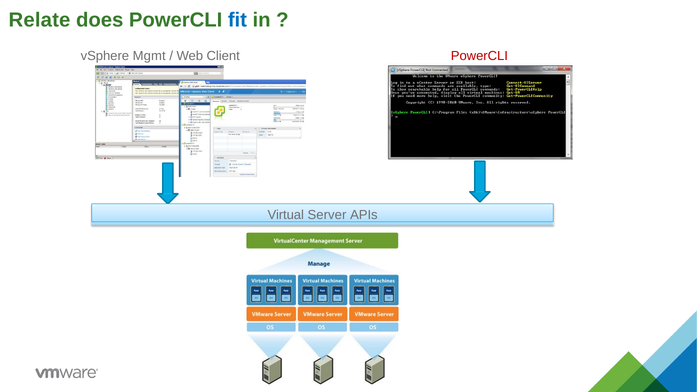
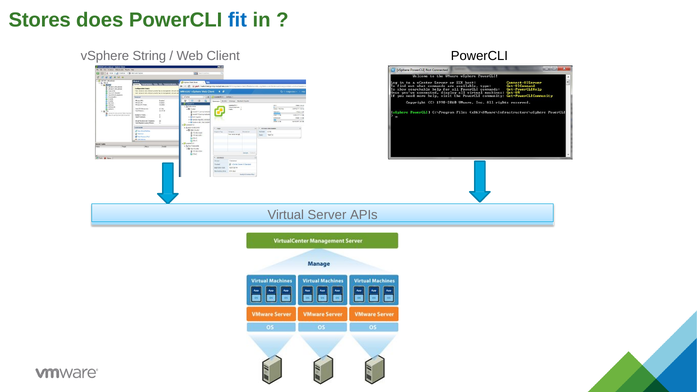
Relate: Relate -> Stores
Mgmt: Mgmt -> String
PowerCLI at (479, 56) colour: red -> black
